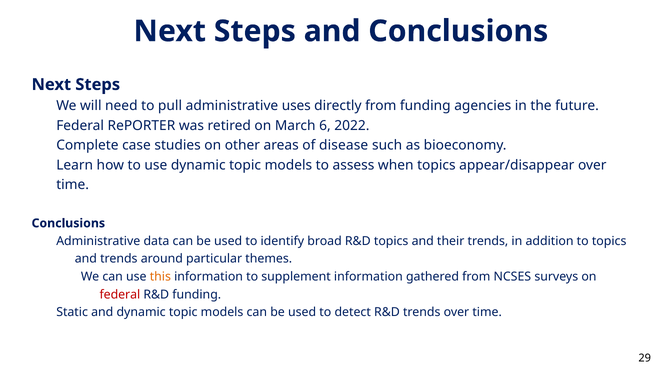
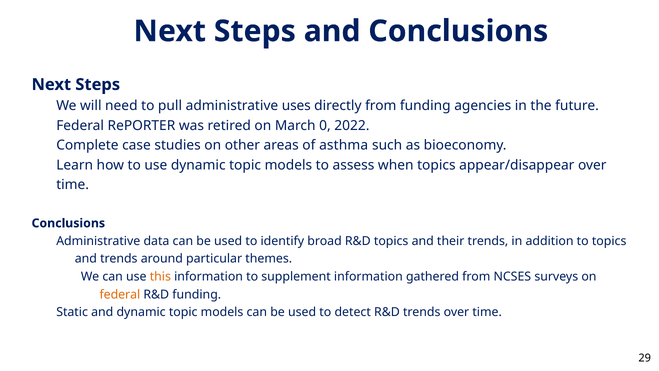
6: 6 -> 0
disease: disease -> asthma
federal at (120, 294) colour: red -> orange
